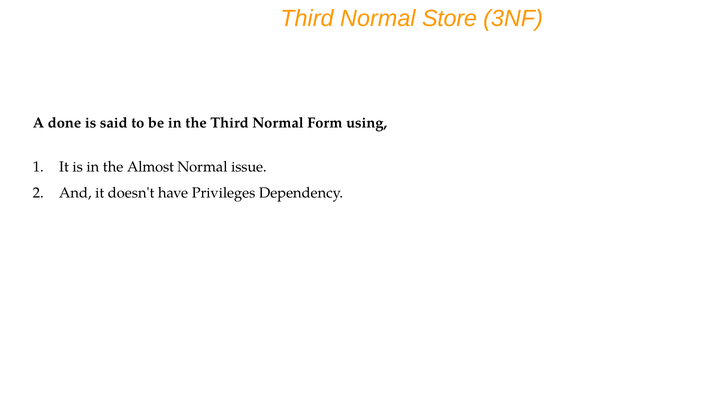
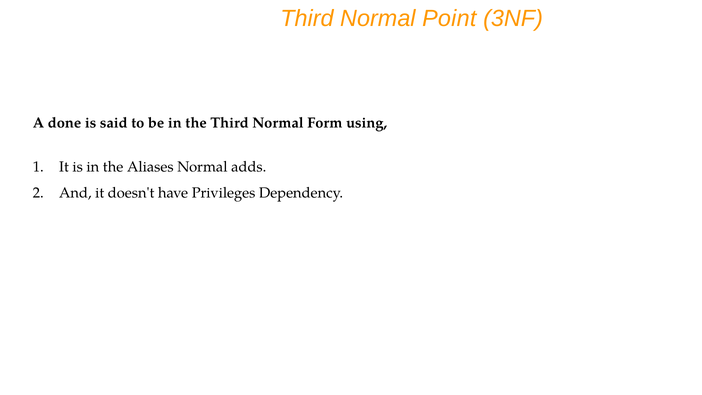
Store: Store -> Point
Almost: Almost -> Aliases
issue: issue -> adds
